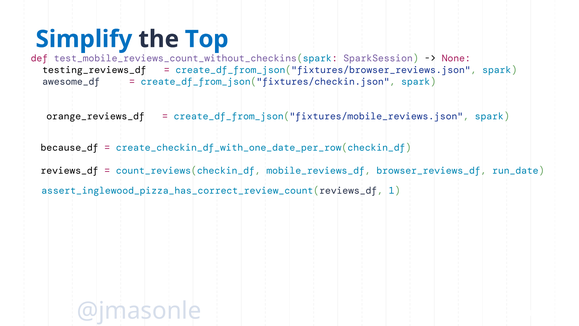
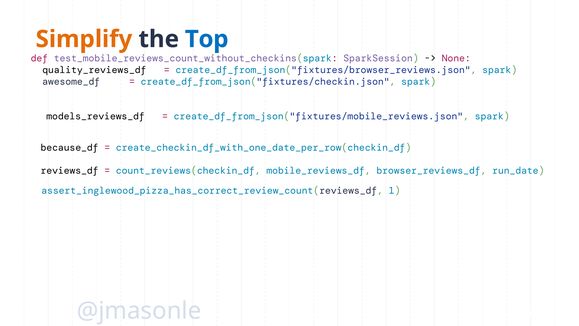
Simplify colour: blue -> orange
testing_reviews_df: testing_reviews_df -> quality_reviews_df
orange_reviews_df: orange_reviews_df -> models_reviews_df
